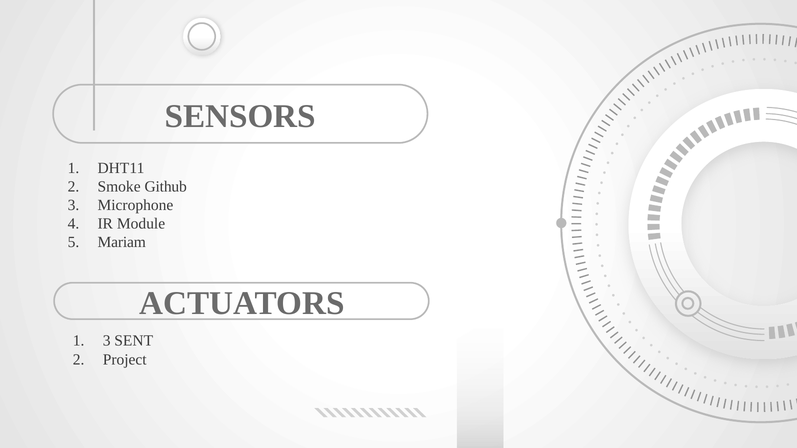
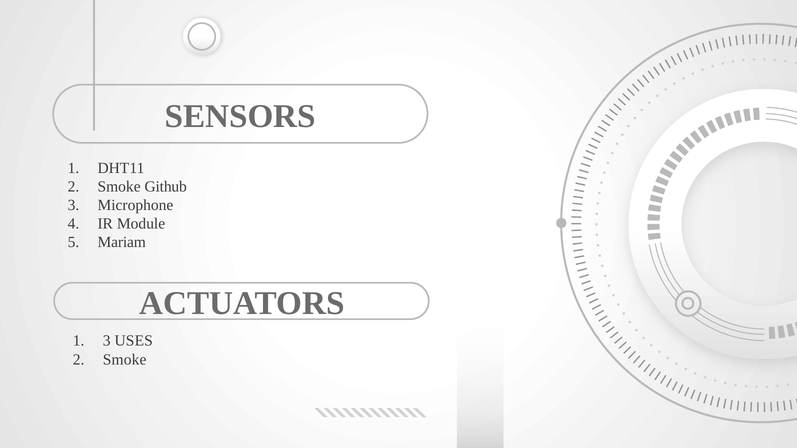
SENT: SENT -> USES
Project at (125, 360): Project -> Smoke
